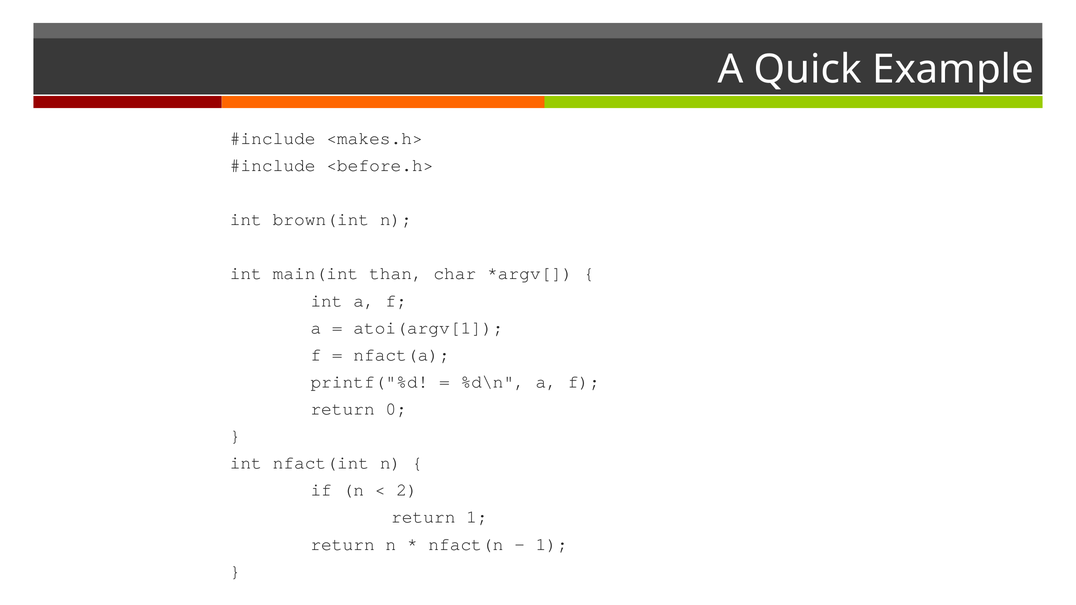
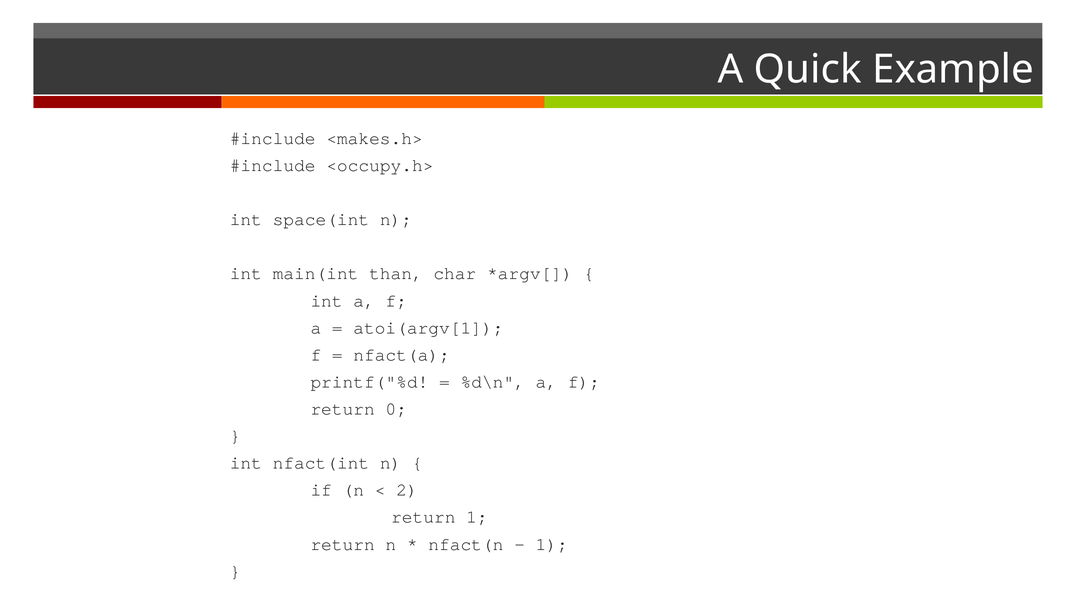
<before.h>: <before.h> -> <occupy.h>
brown(int: brown(int -> space(int
